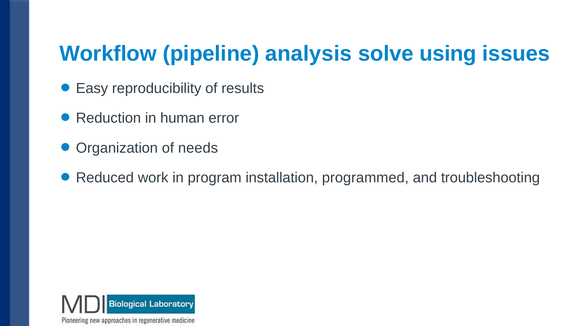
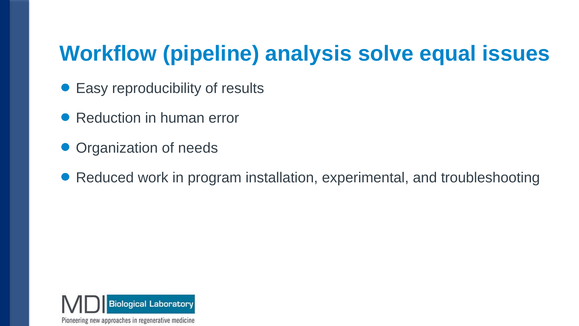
using: using -> equal
programmed: programmed -> experimental
